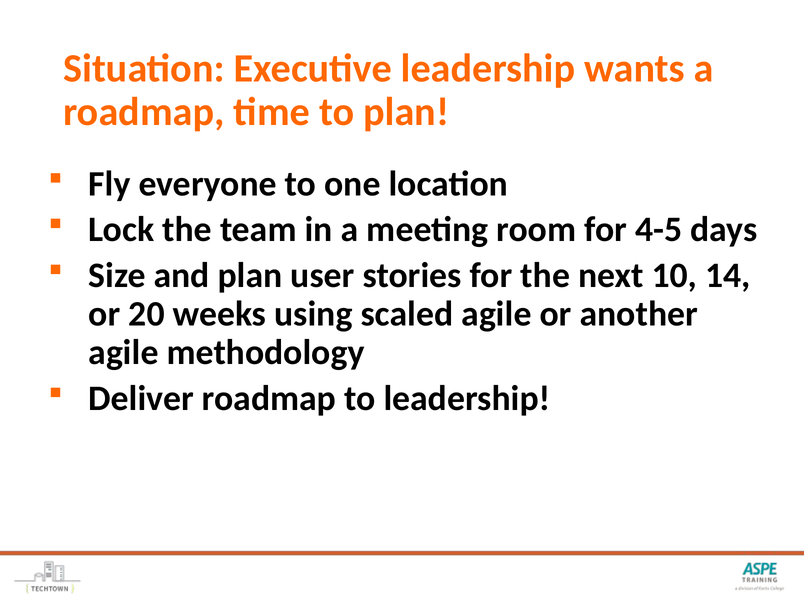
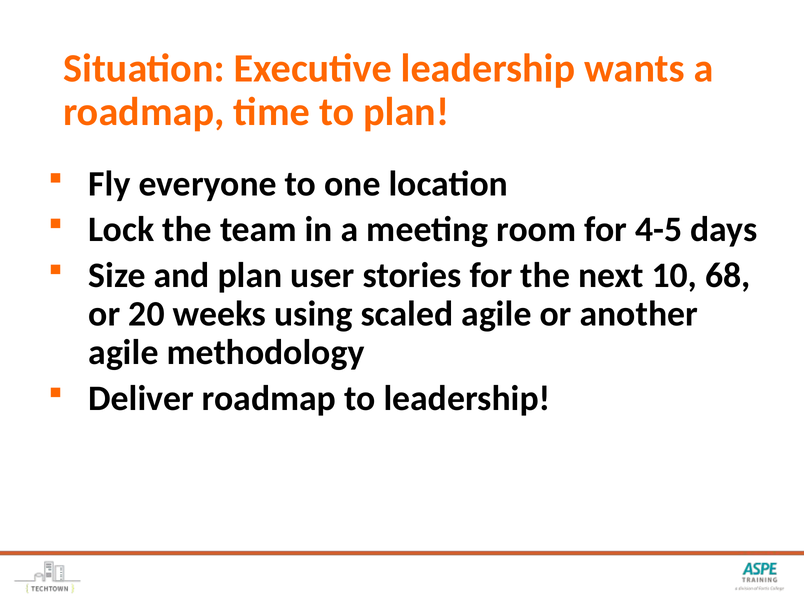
14: 14 -> 68
